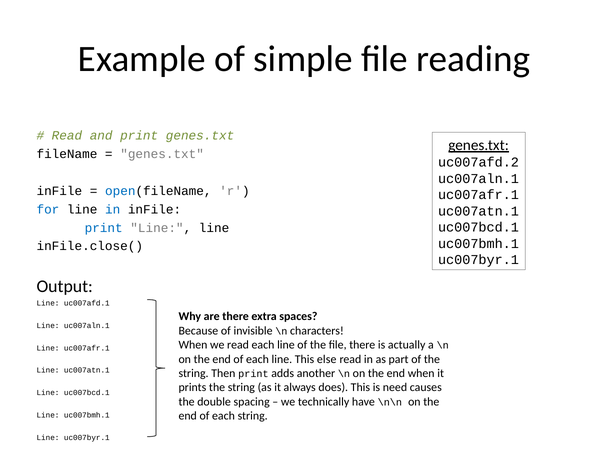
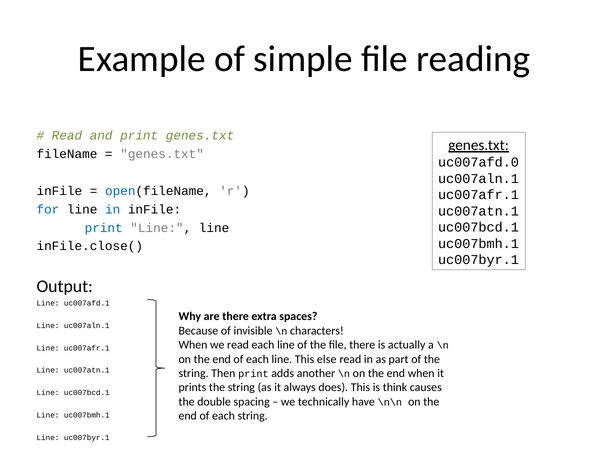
uc007afd.2: uc007afd.2 -> uc007afd.0
need: need -> think
